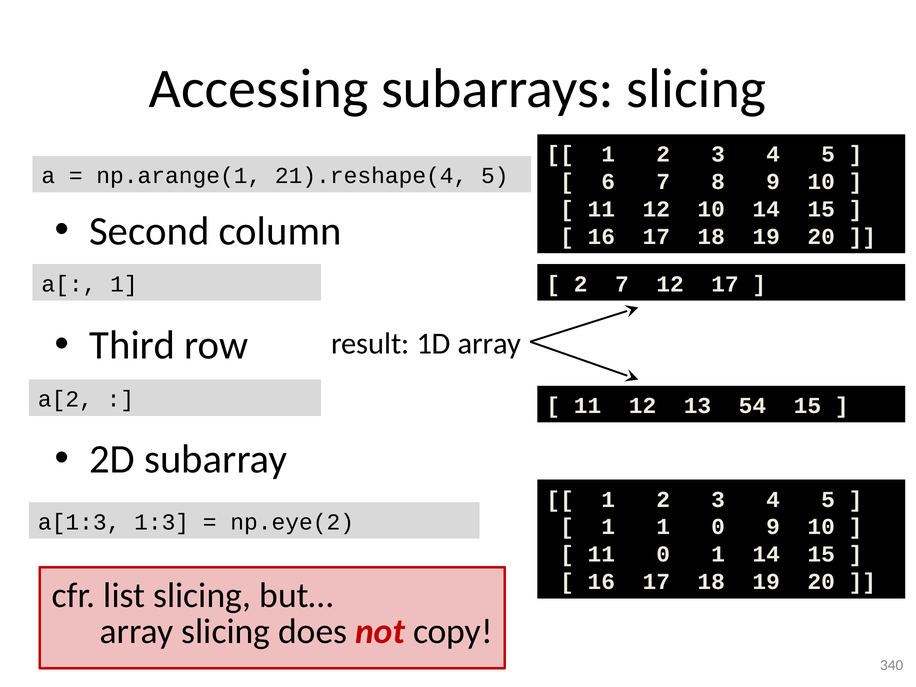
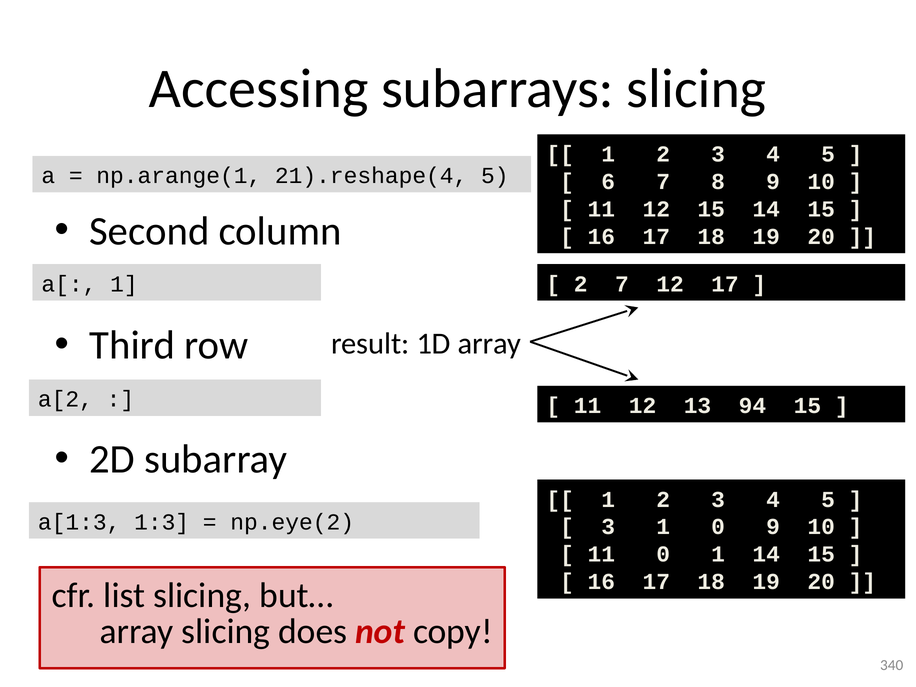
12 10: 10 -> 15
54: 54 -> 94
1 at (608, 527): 1 -> 3
